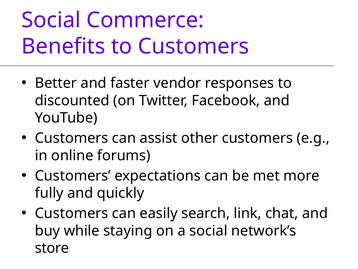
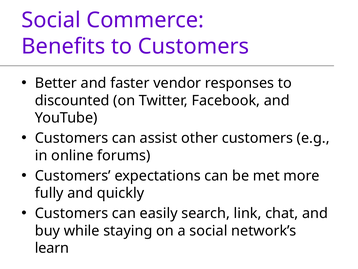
store: store -> learn
